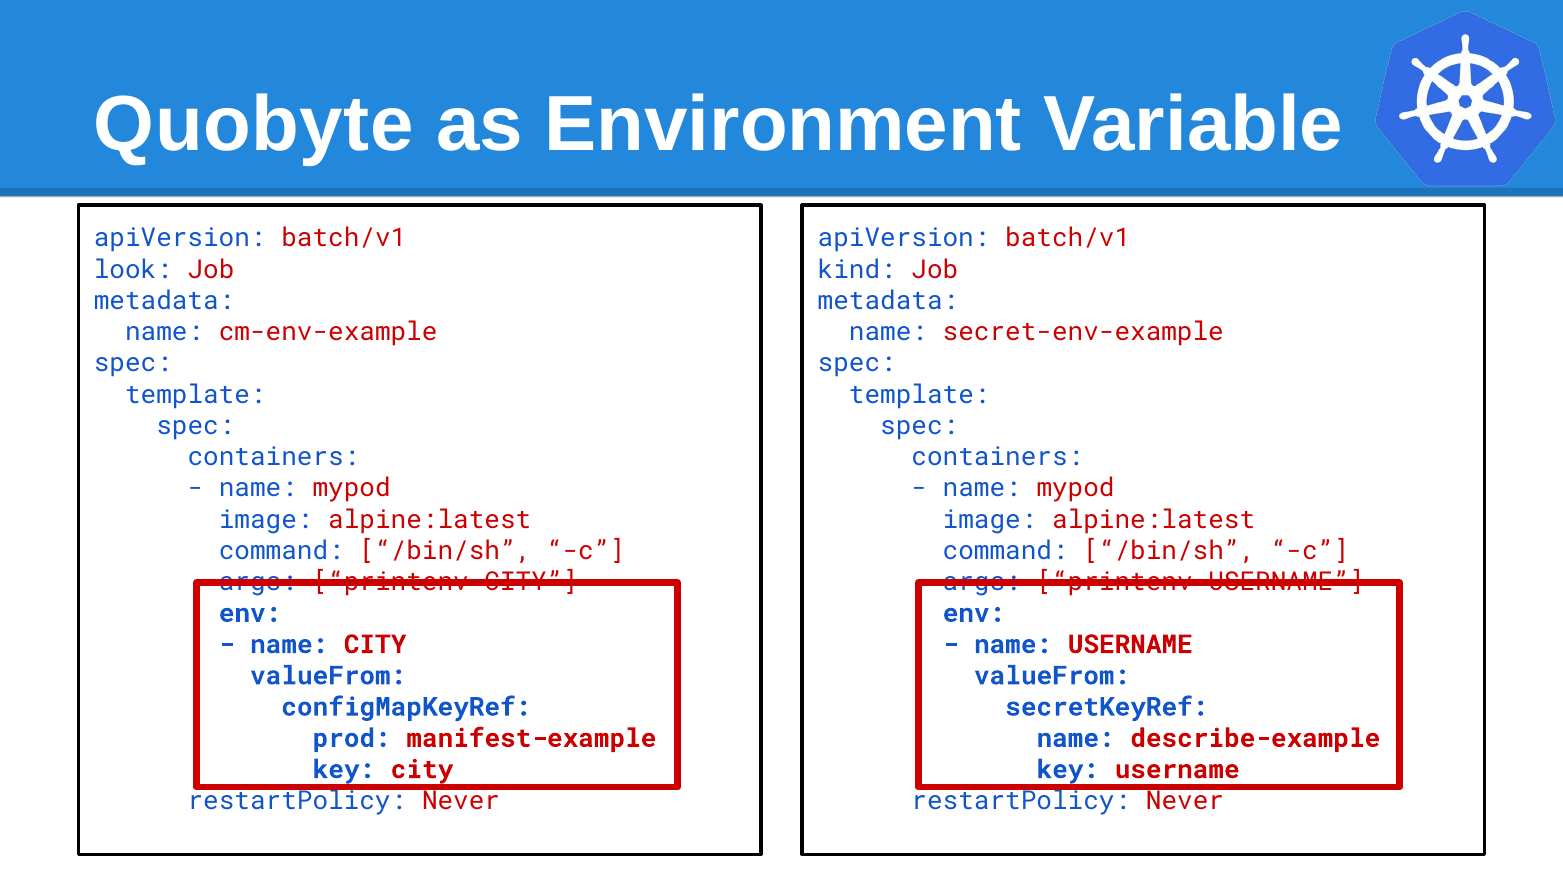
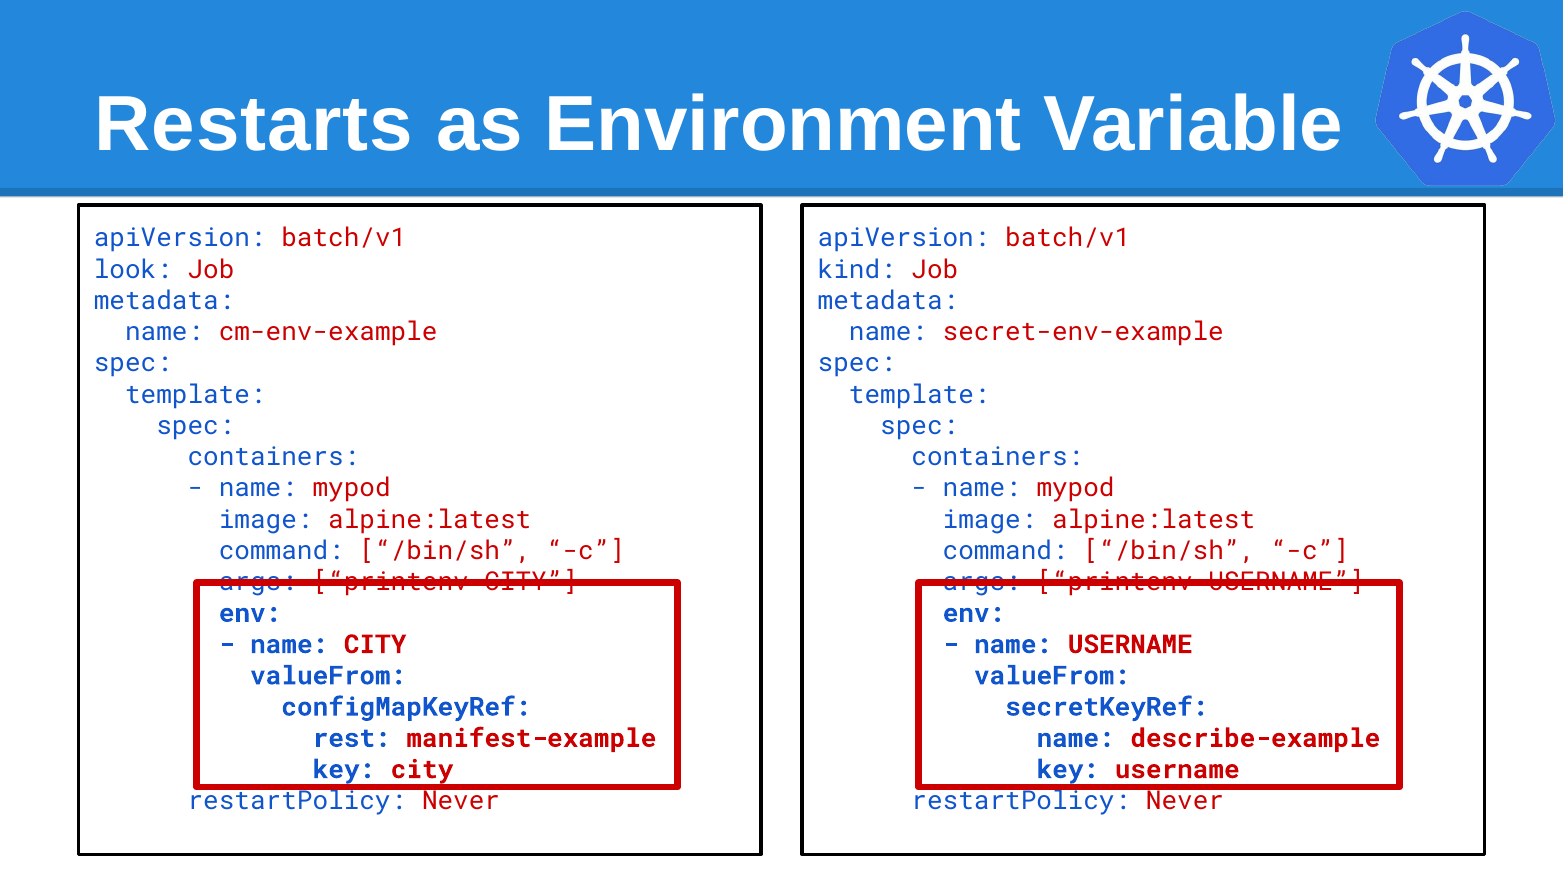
Quobyte: Quobyte -> Restarts
prod: prod -> rest
